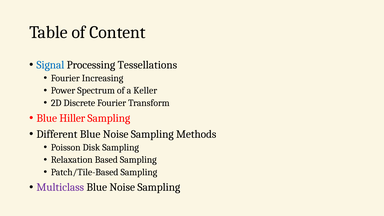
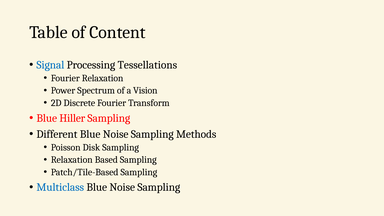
Fourier Increasing: Increasing -> Relaxation
Keller: Keller -> Vision
Multiclass colour: purple -> blue
